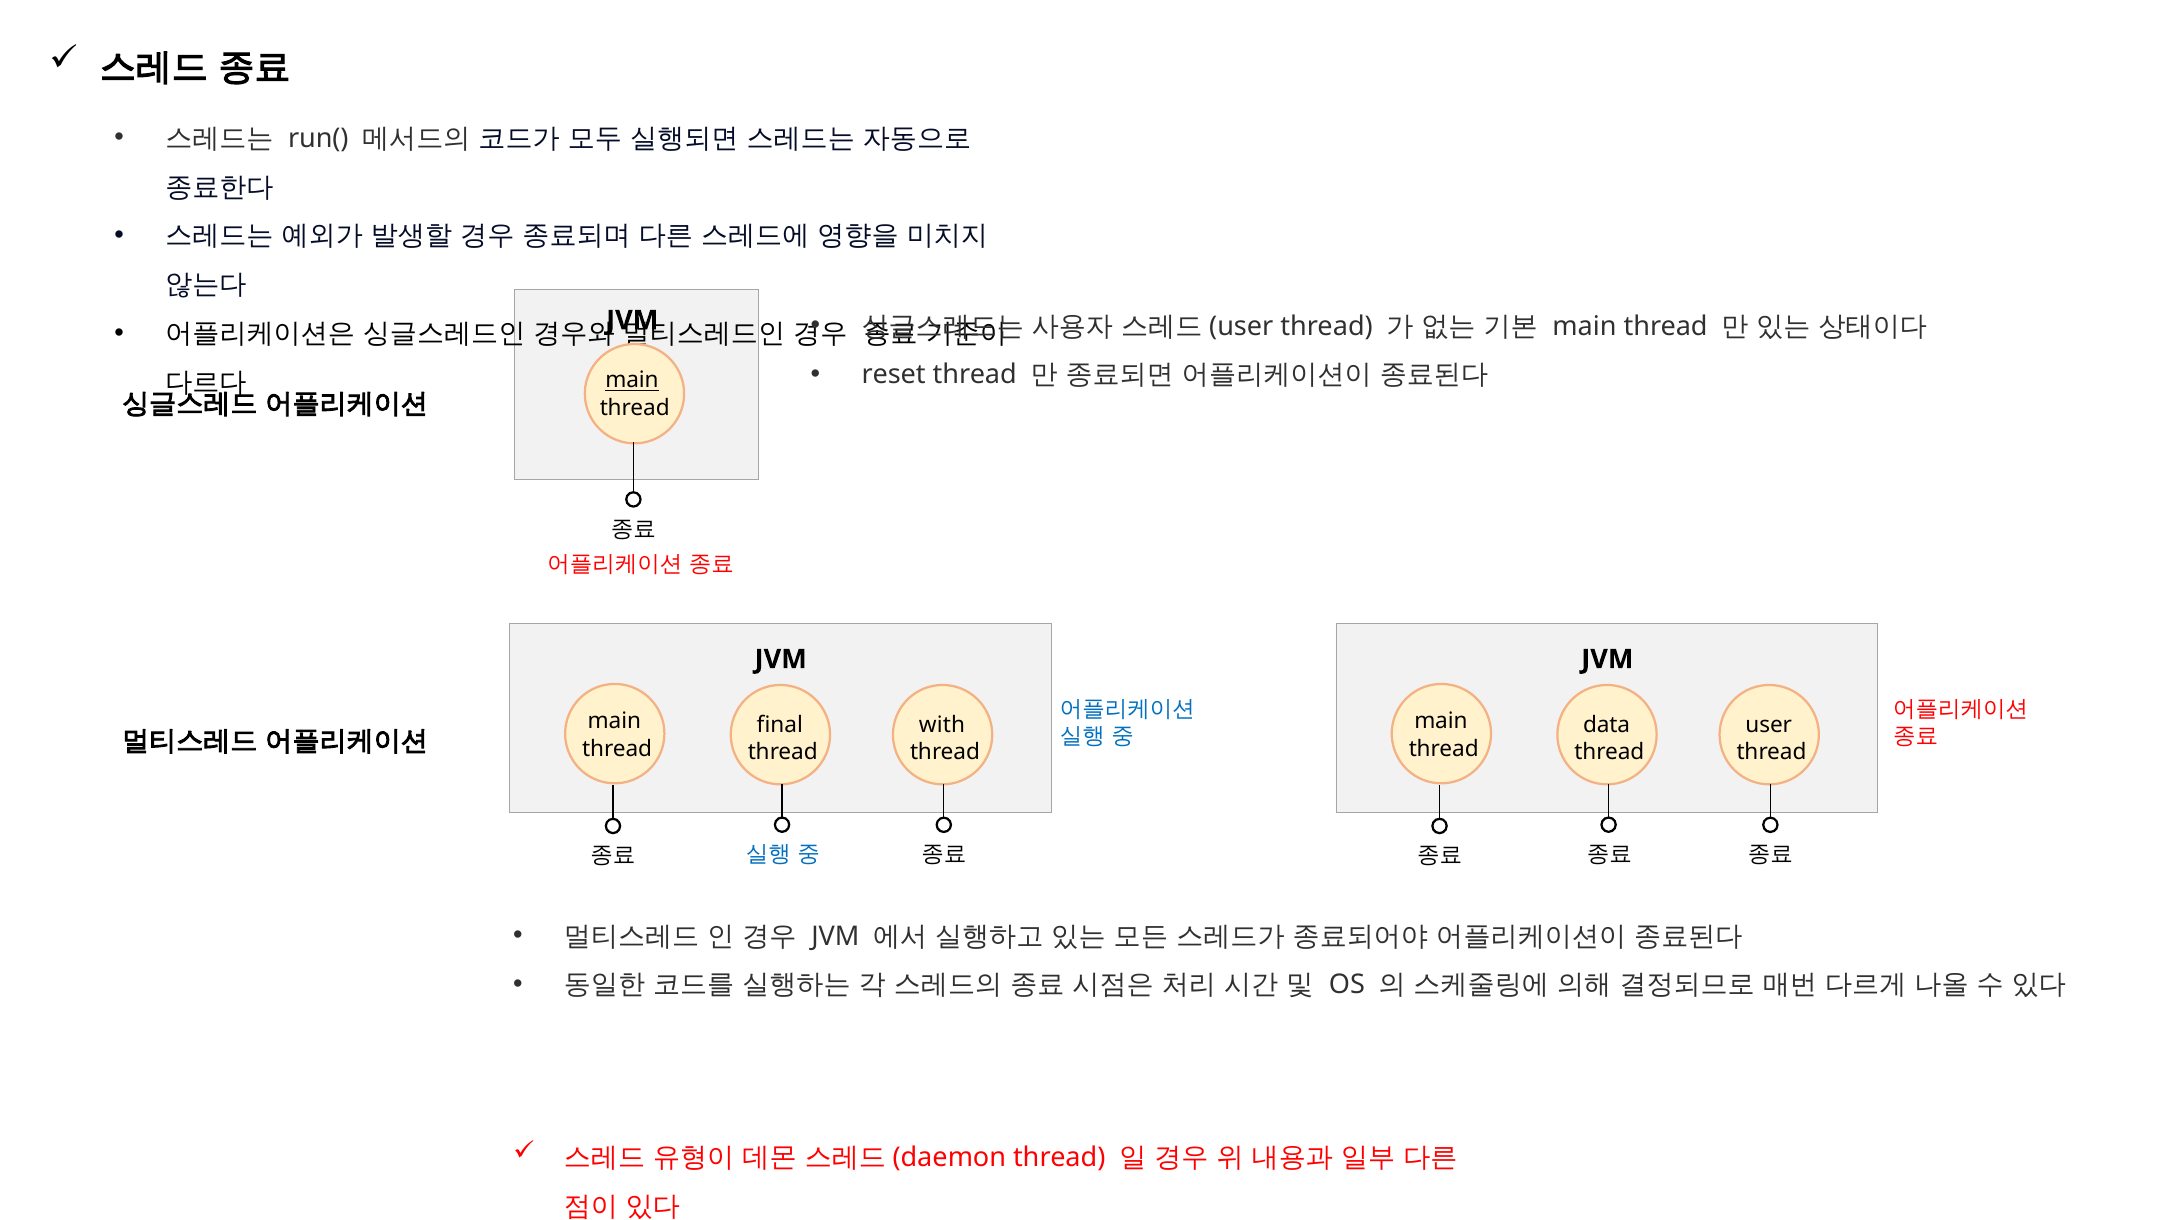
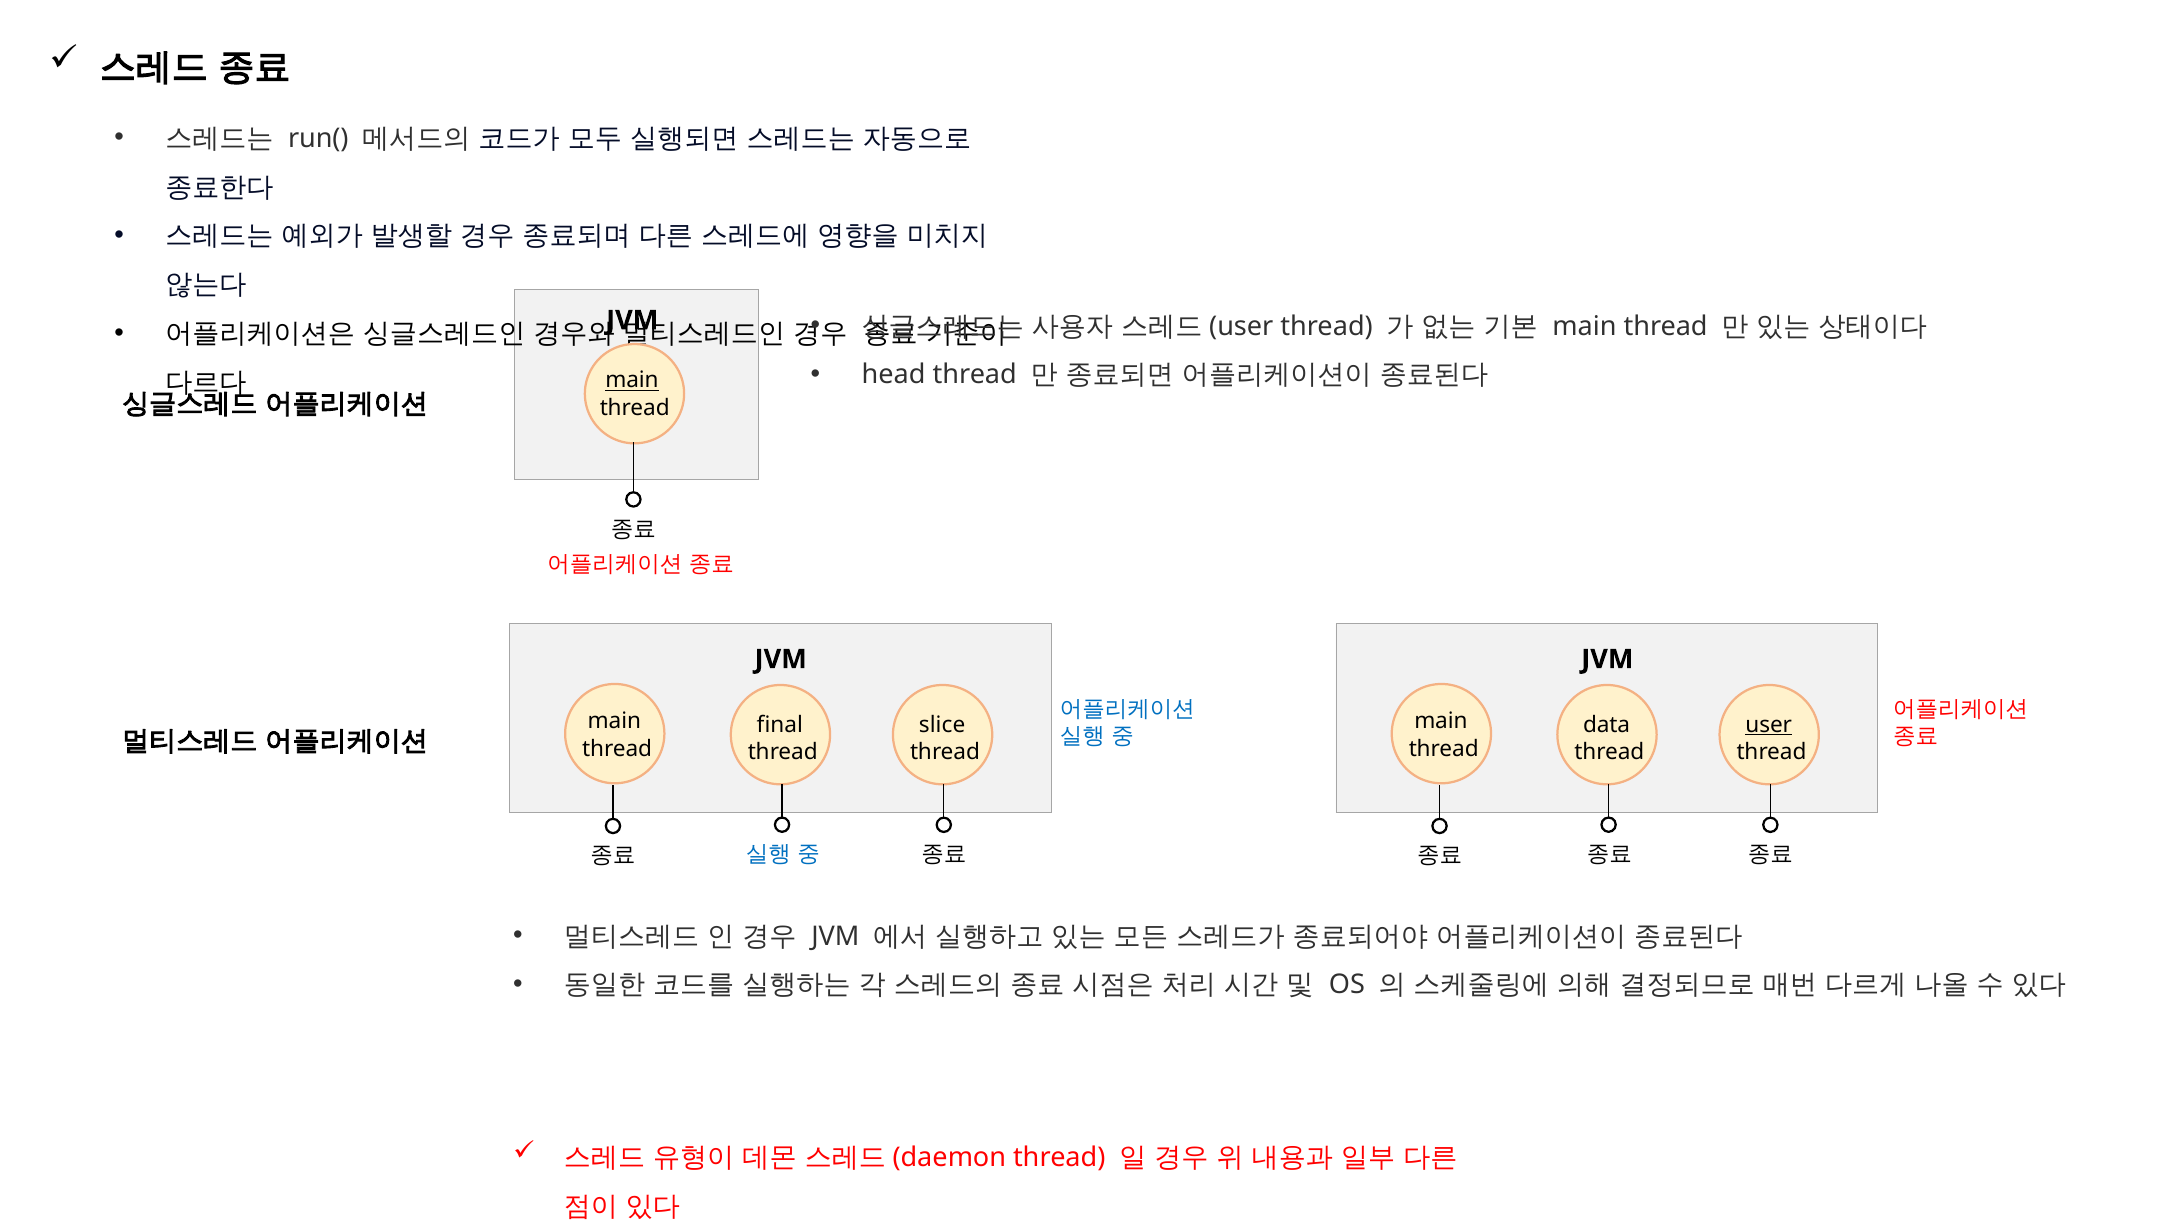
reset: reset -> head
with: with -> slice
user at (1769, 724) underline: none -> present
